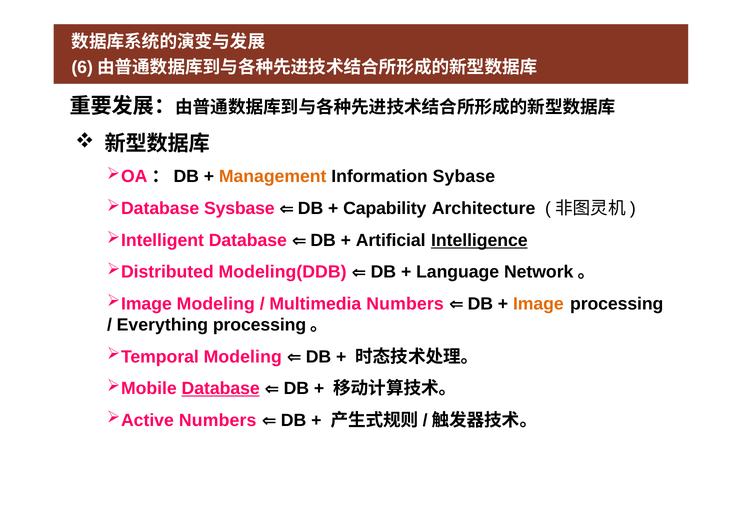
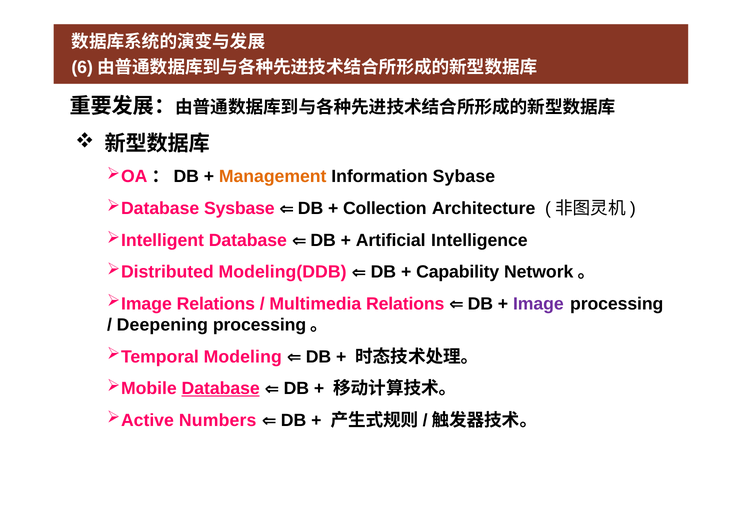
Capability: Capability -> Collection
Intelligence underline: present -> none
Language: Language -> Capability
Modeling at (216, 304): Modeling -> Relations
Multimedia Numbers: Numbers -> Relations
Image colour: orange -> purple
Everything: Everything -> Deepening
